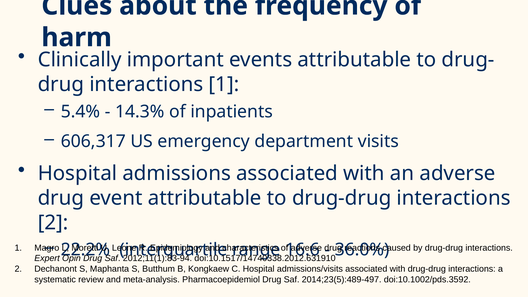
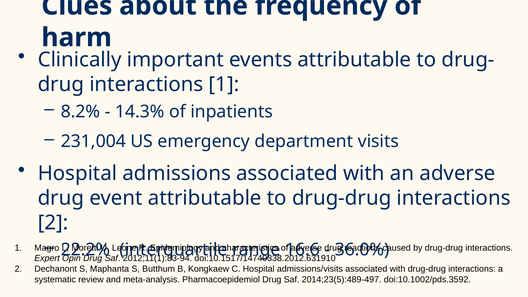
5.4%: 5.4% -> 8.2%
606,317: 606,317 -> 231,004
